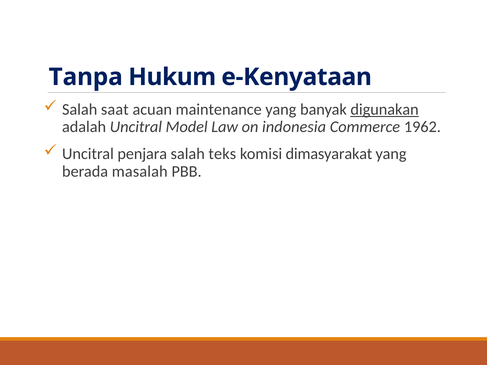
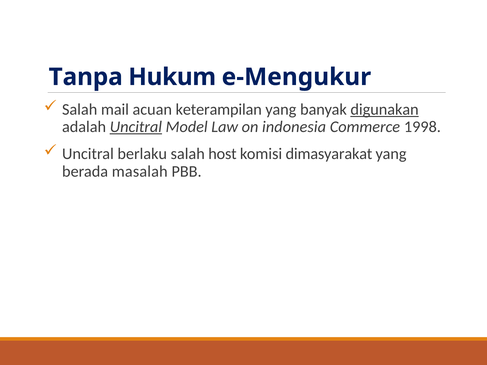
e-Kenyataan: e-Kenyataan -> e-Mengukur
saat: saat -> mail
maintenance: maintenance -> keterampilan
Uncitral at (136, 127) underline: none -> present
1962: 1962 -> 1998
penjara: penjara -> berlaku
teks: teks -> host
